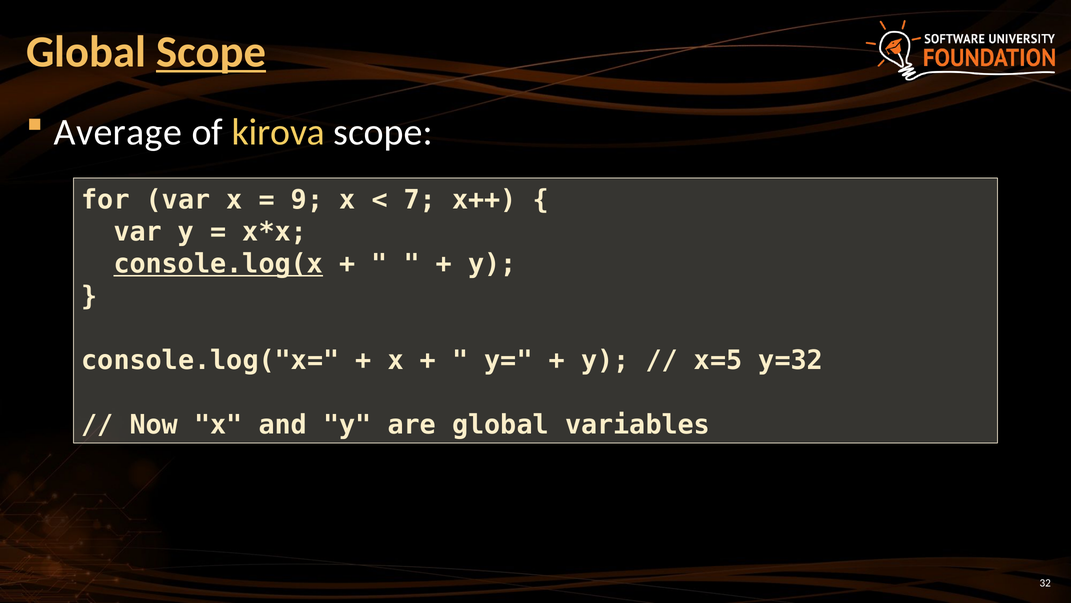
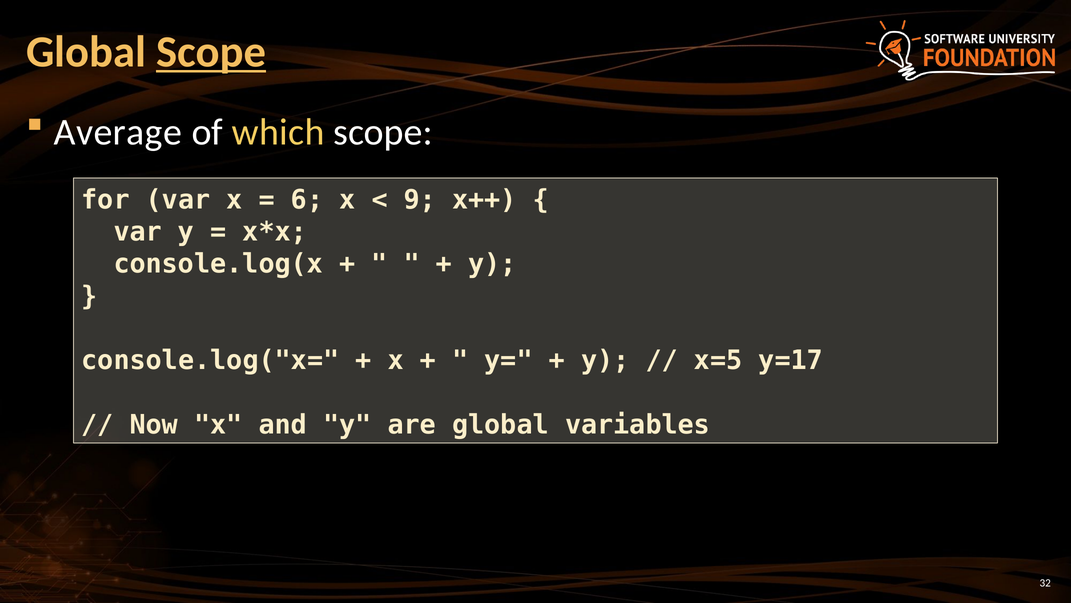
kirova: kirova -> which
9: 9 -> 6
7: 7 -> 9
console.log(x underline: present -> none
y=32: y=32 -> y=17
